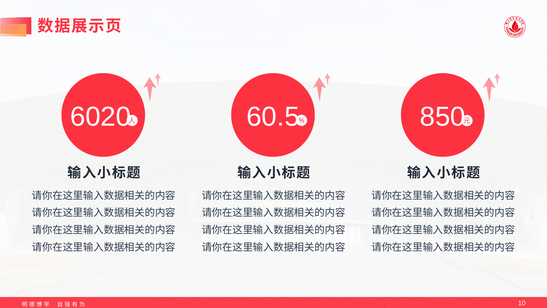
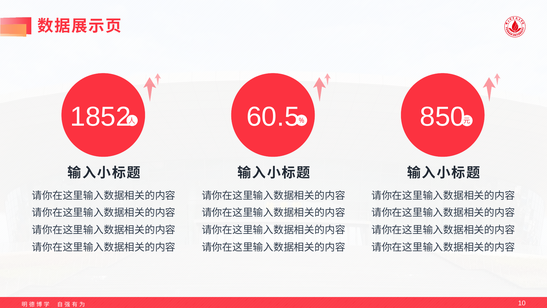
6020: 6020 -> 1852
